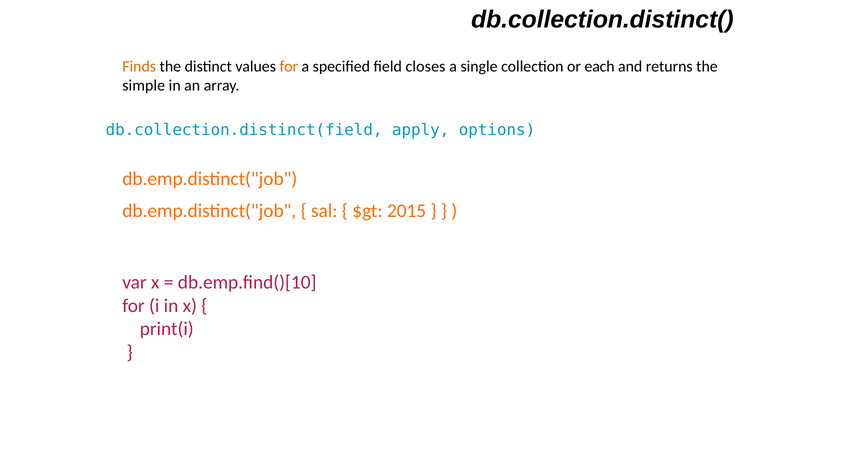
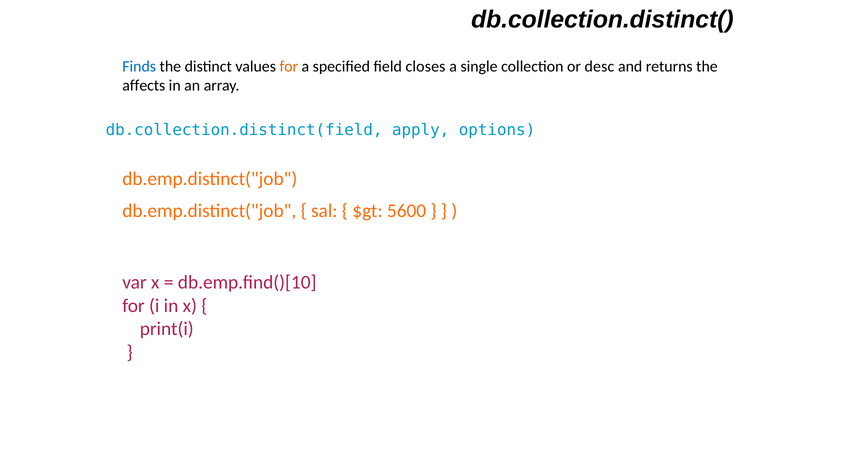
Finds colour: orange -> blue
each: each -> desc
simple: simple -> affects
2015: 2015 -> 5600
